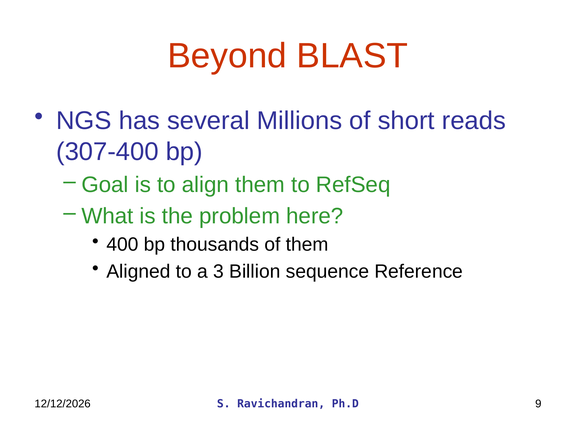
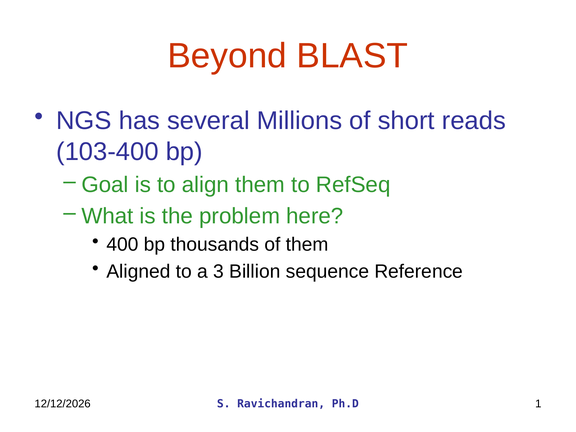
307-400: 307-400 -> 103-400
9: 9 -> 1
